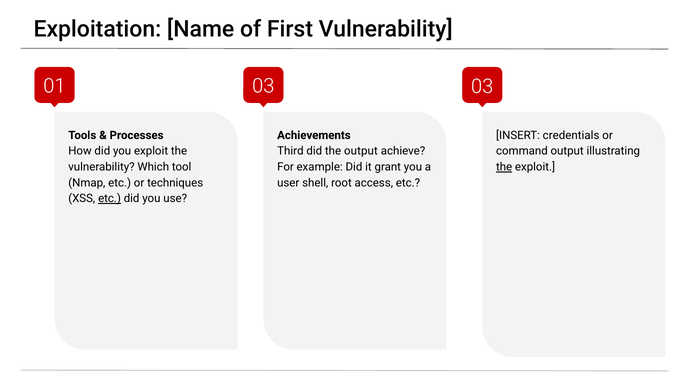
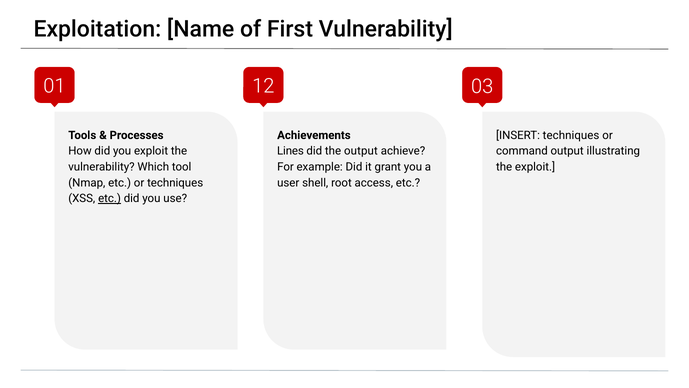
01 03: 03 -> 12
INSERT credentials: credentials -> techniques
Third: Third -> Lines
the at (504, 167) underline: present -> none
